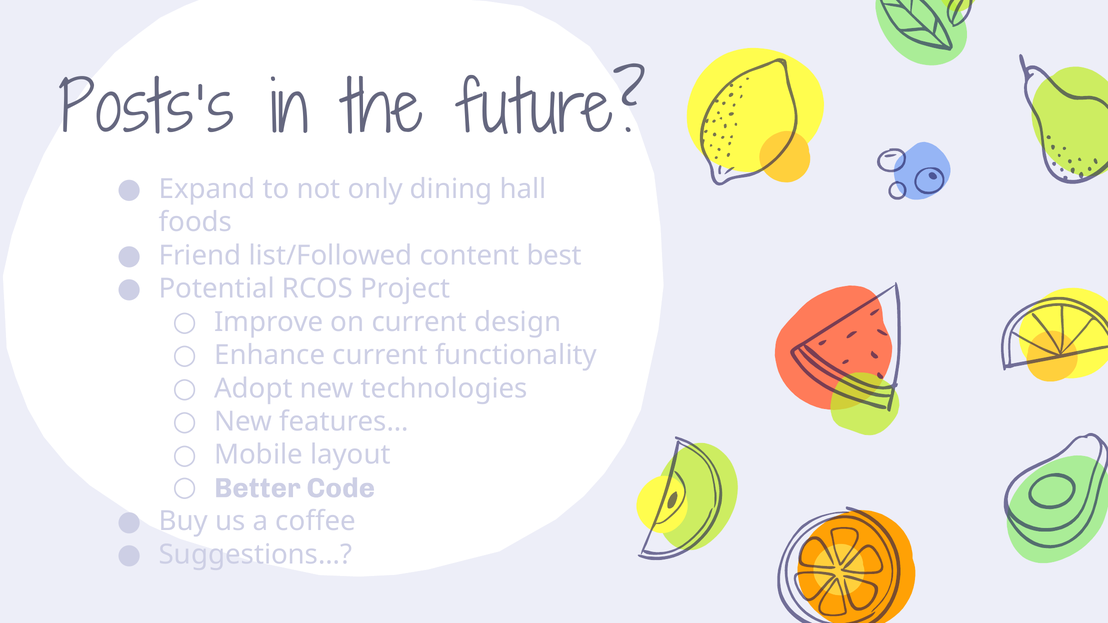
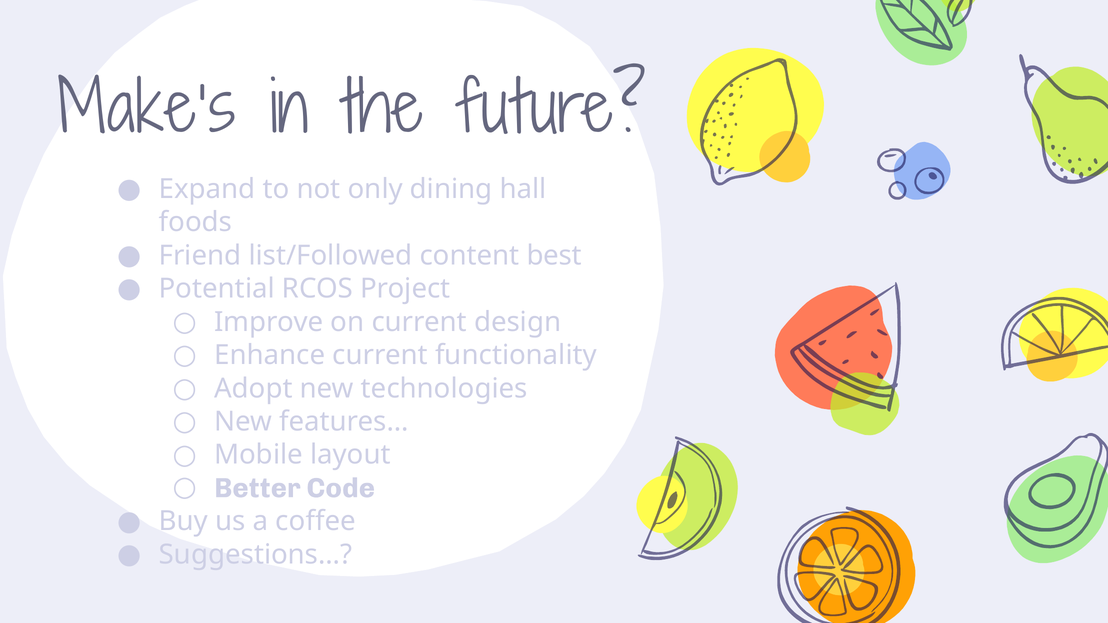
Posts’s: Posts’s -> Make’s
